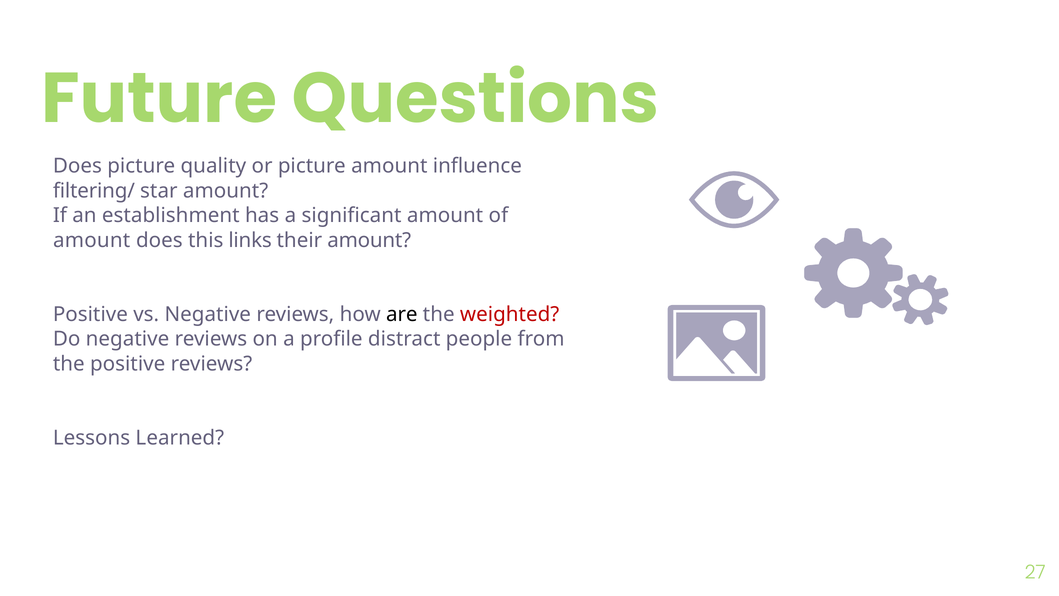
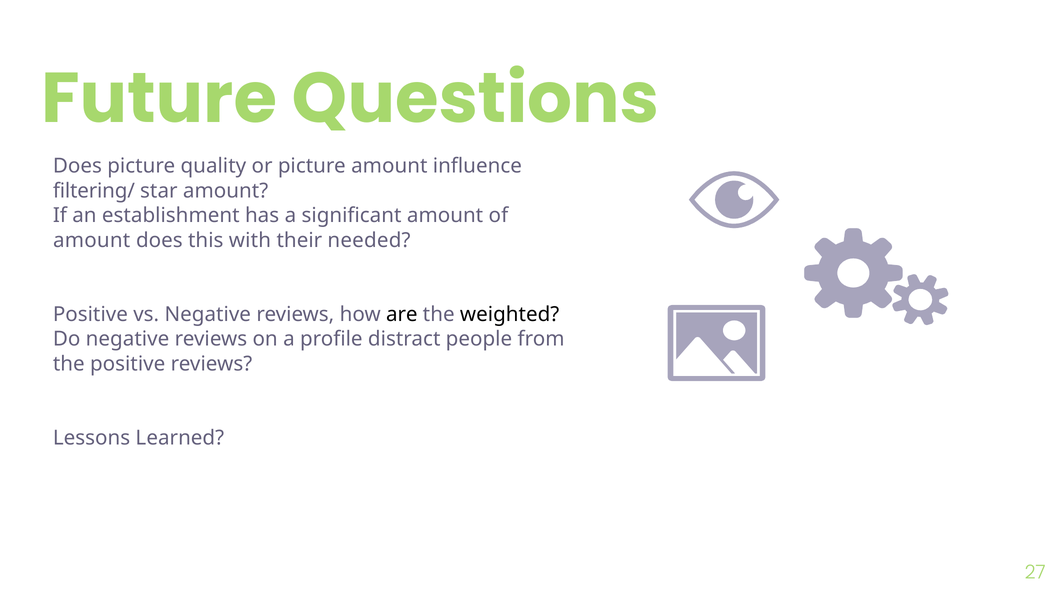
links: links -> with
their amount: amount -> needed
weighted colour: red -> black
